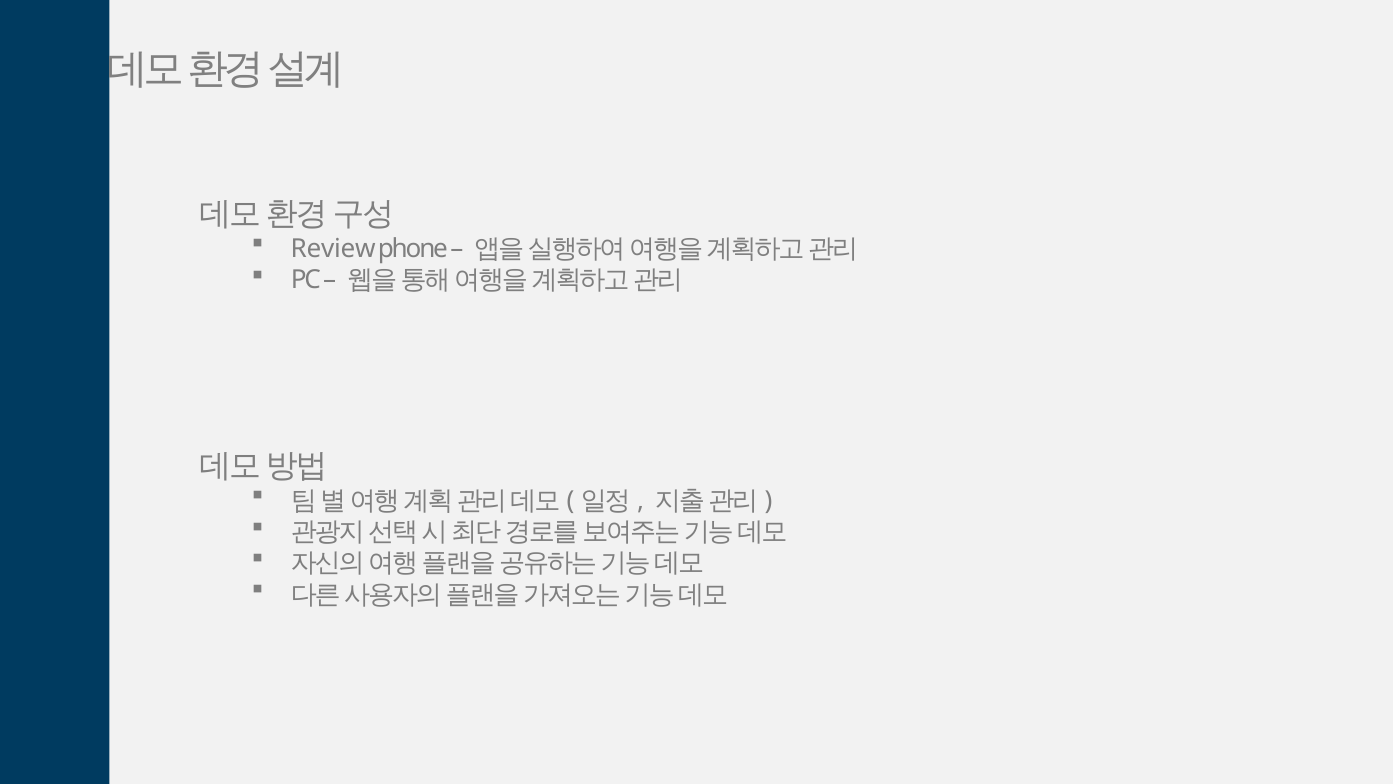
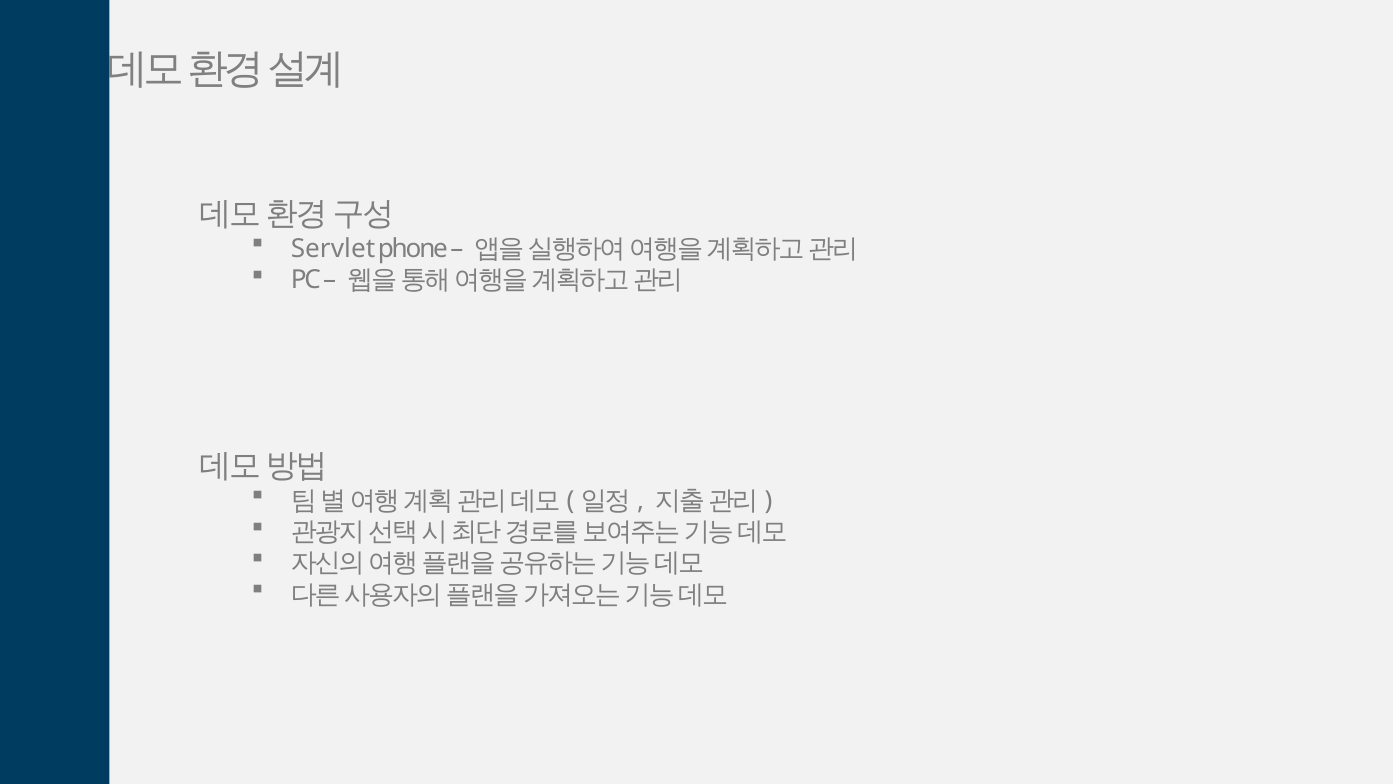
Review: Review -> Servlet
